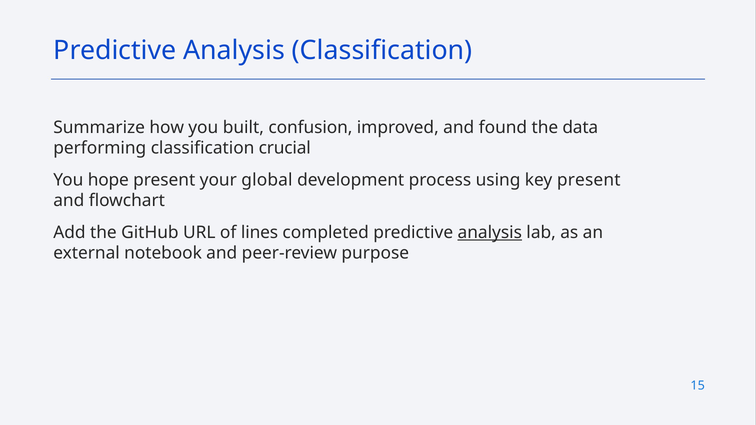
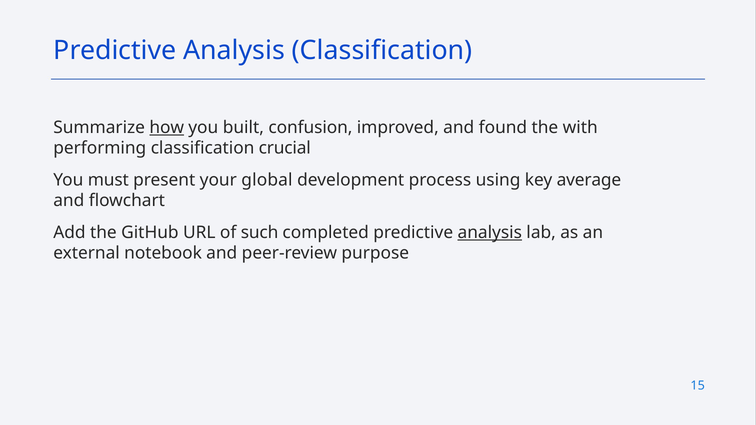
how underline: none -> present
data: data -> with
hope: hope -> must
key present: present -> average
lines: lines -> such
